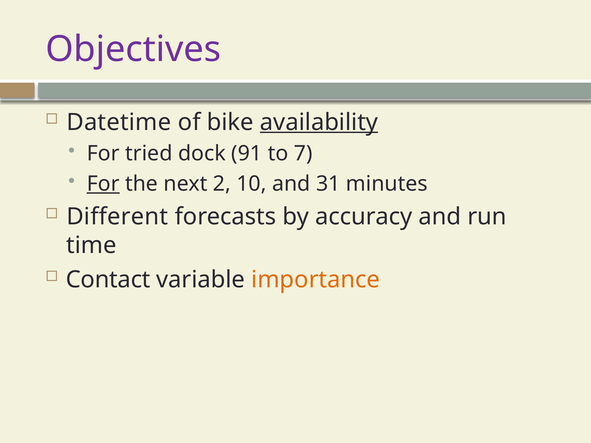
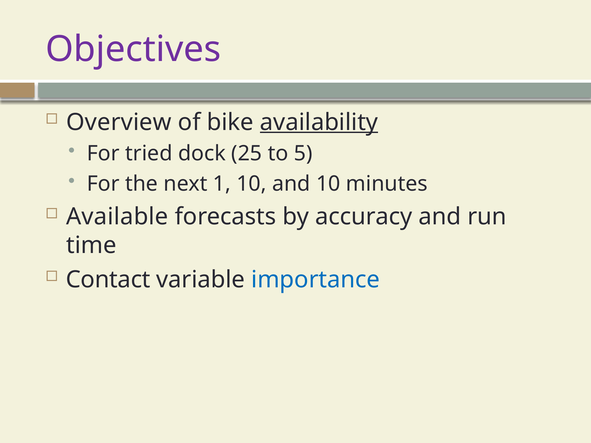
Datetime: Datetime -> Overview
91: 91 -> 25
7: 7 -> 5
For at (103, 184) underline: present -> none
2: 2 -> 1
and 31: 31 -> 10
Different: Different -> Available
importance colour: orange -> blue
